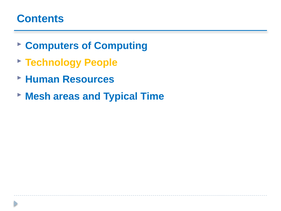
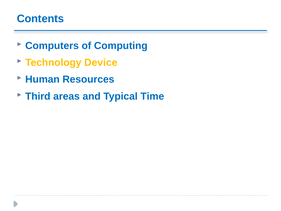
People: People -> Device
Mesh: Mesh -> Third
